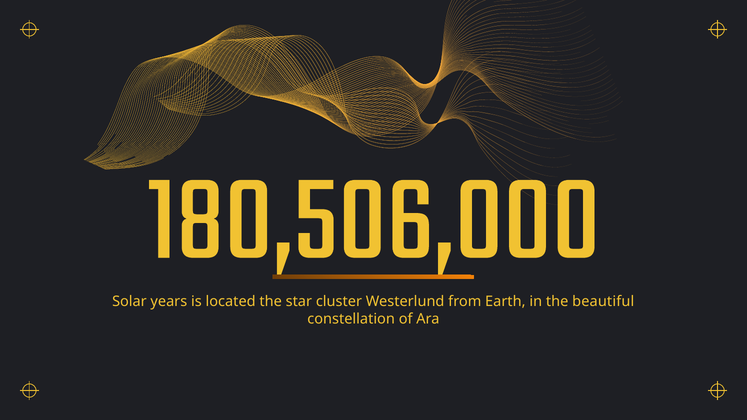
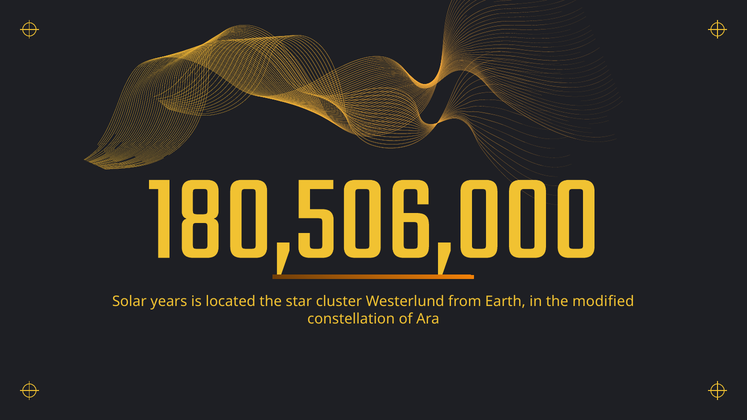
beautiful: beautiful -> modified
